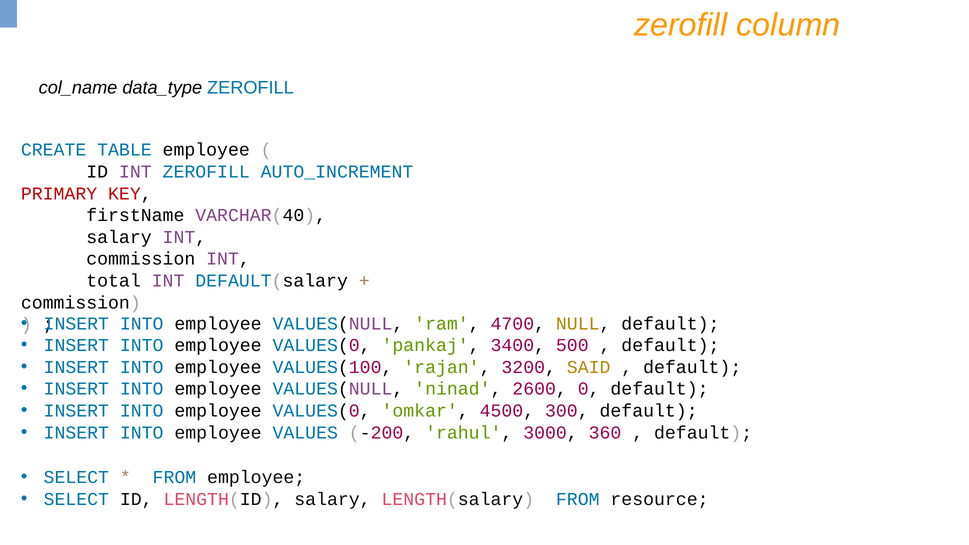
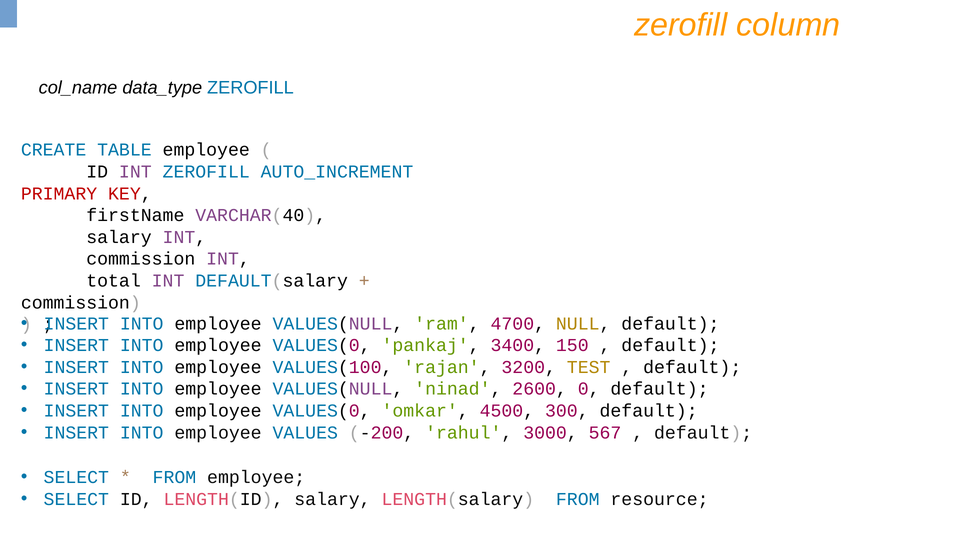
500: 500 -> 150
SAID: SAID -> TEST
360: 360 -> 567
